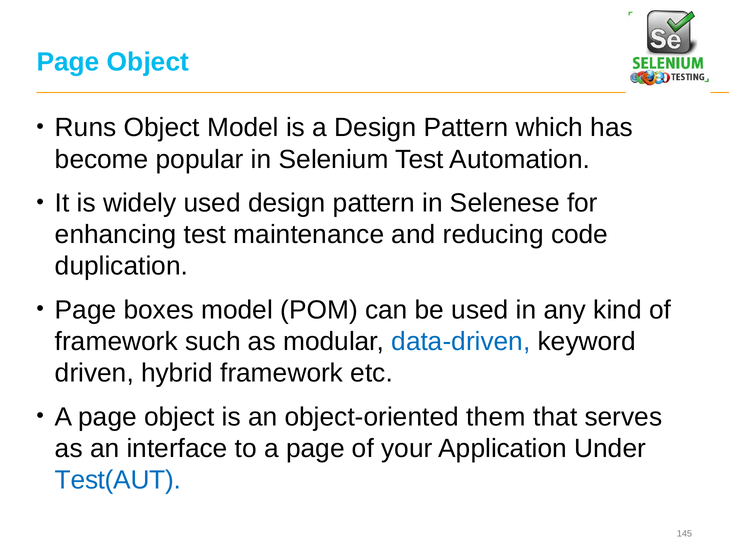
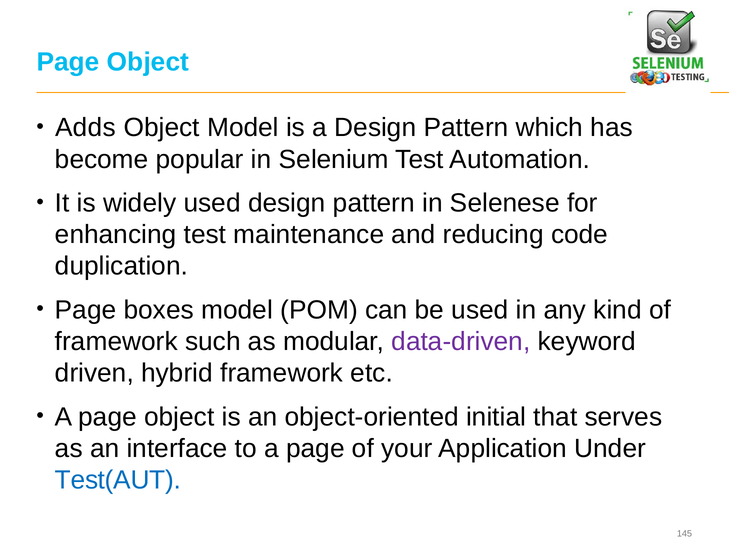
Runs: Runs -> Adds
data-driven colour: blue -> purple
them: them -> initial
